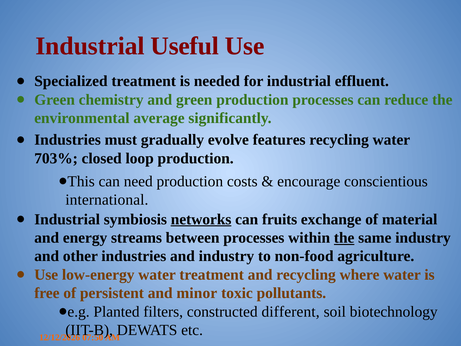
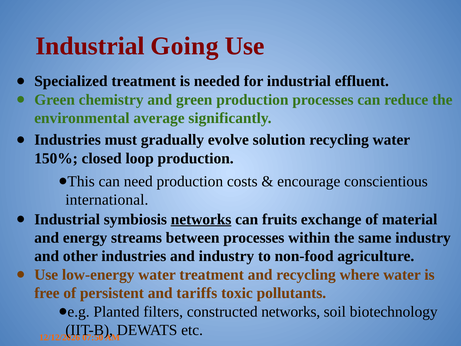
Useful: Useful -> Going
features: features -> solution
703%: 703% -> 150%
the at (344, 238) underline: present -> none
minor: minor -> tariffs
constructed different: different -> networks
